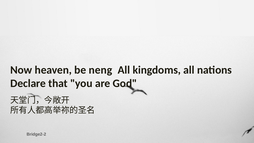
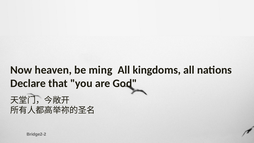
neng: neng -> ming
